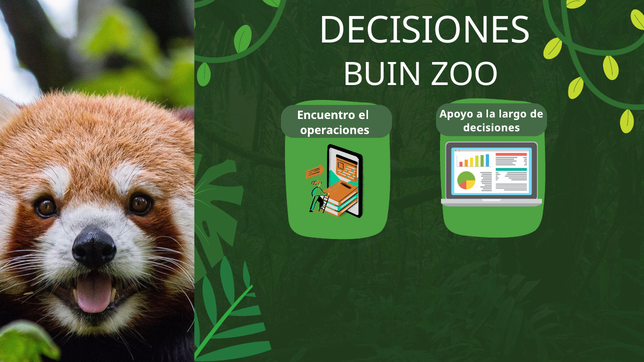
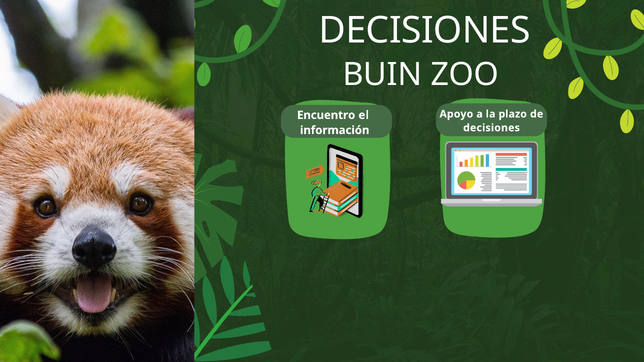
largo: largo -> plazo
operaciones: operaciones -> información
